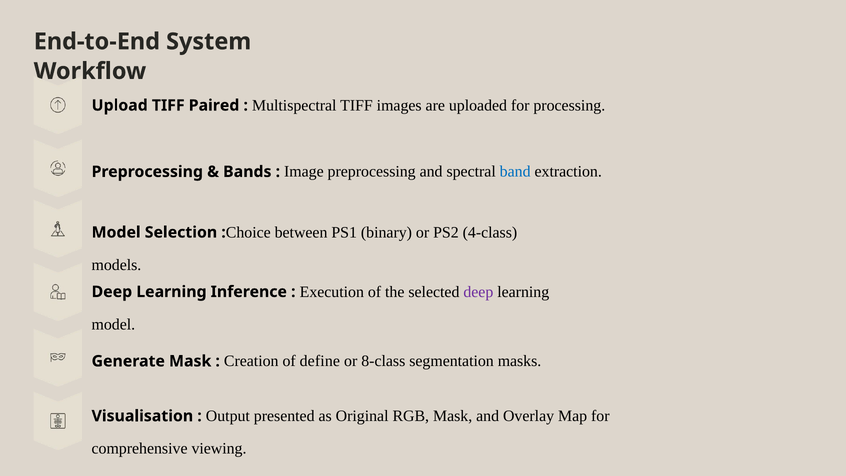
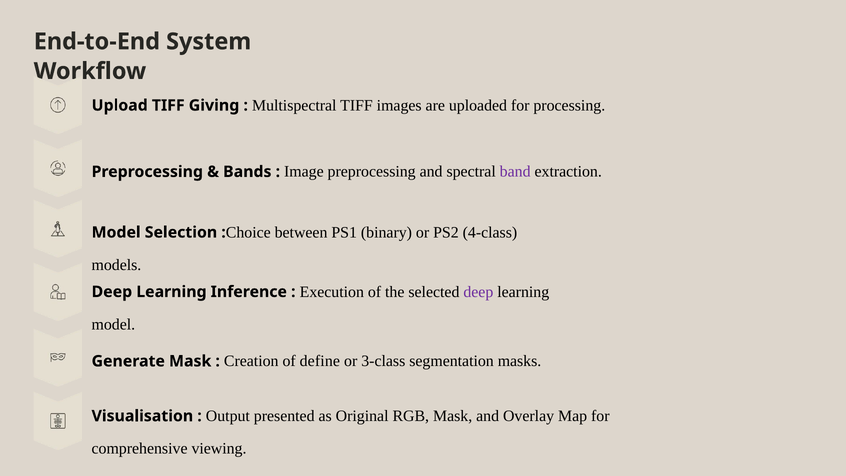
Paired: Paired -> Giving
band colour: blue -> purple
8-class: 8-class -> 3-class
